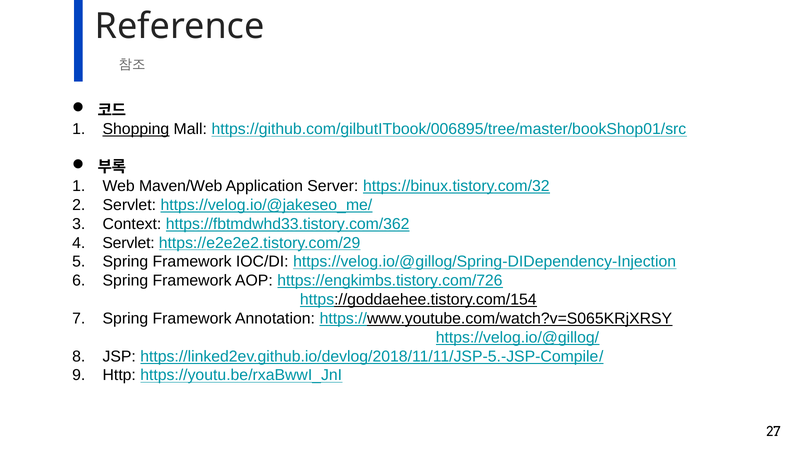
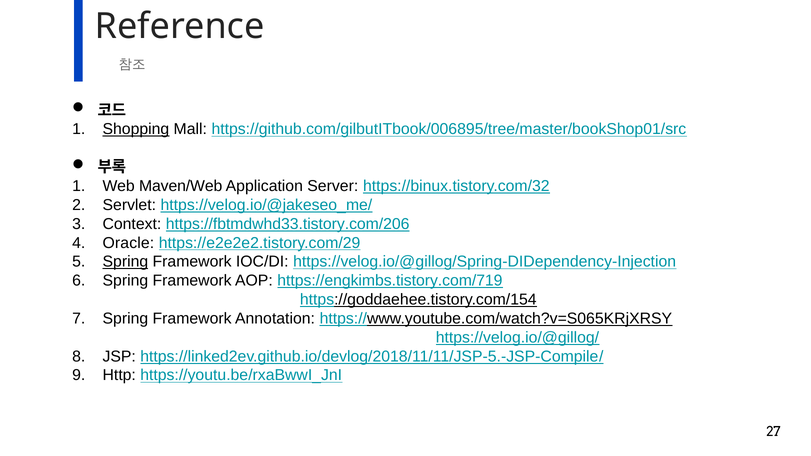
https://fbtmdwhd33.tistory.com/362: https://fbtmdwhd33.tistory.com/362 -> https://fbtmdwhd33.tistory.com/206
Servlet at (129, 243): Servlet -> Oracle
Spring at (125, 262) underline: none -> present
https://engkimbs.tistory.com/726: https://engkimbs.tistory.com/726 -> https://engkimbs.tistory.com/719
